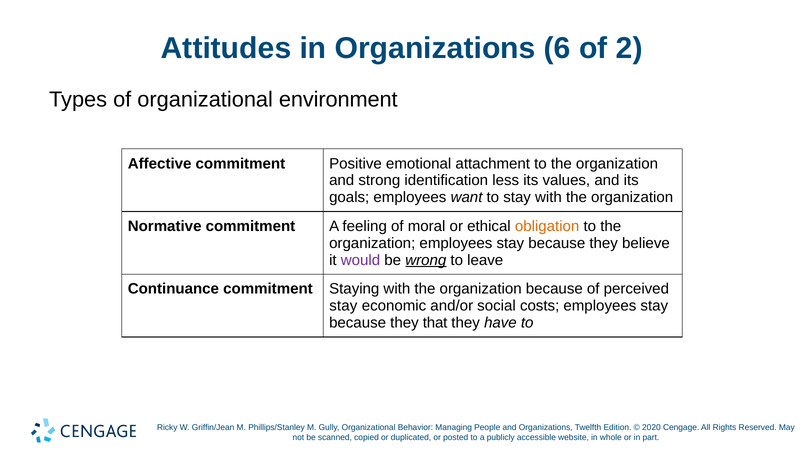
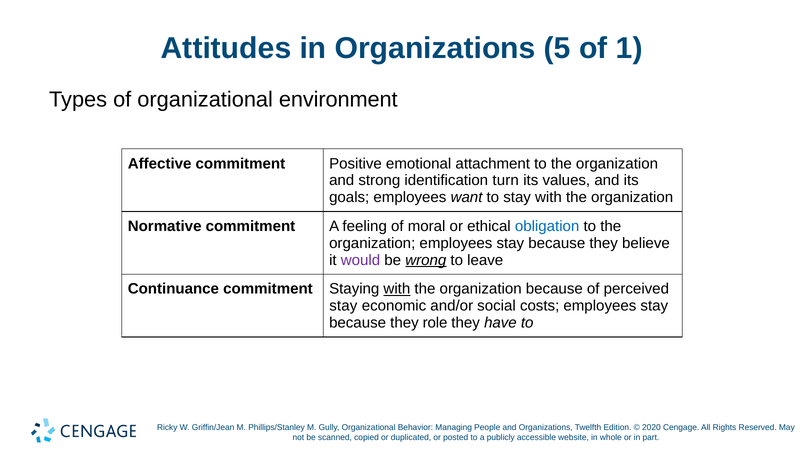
6: 6 -> 5
2: 2 -> 1
less: less -> turn
obligation colour: orange -> blue
with at (397, 289) underline: none -> present
that: that -> role
